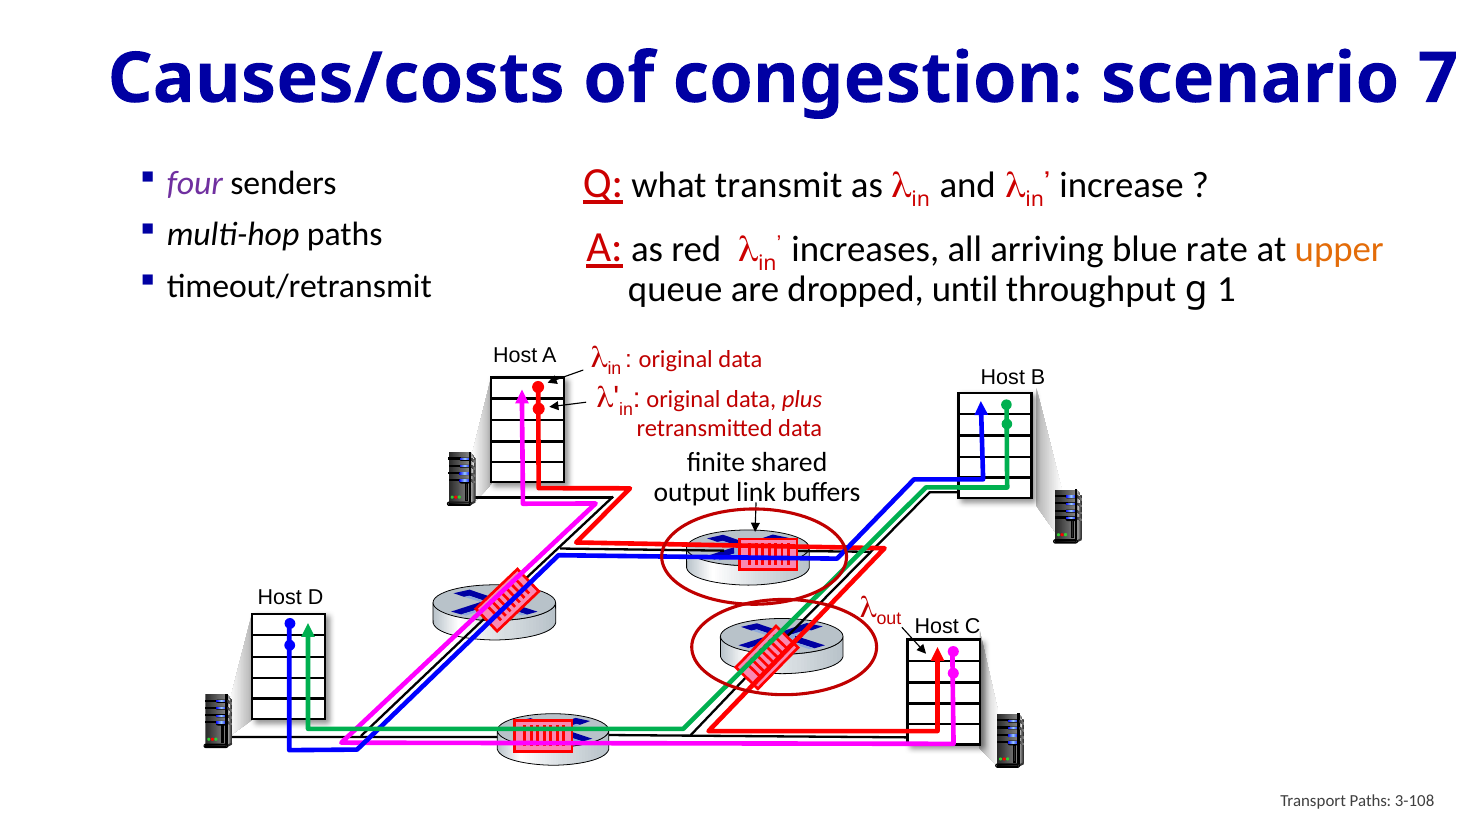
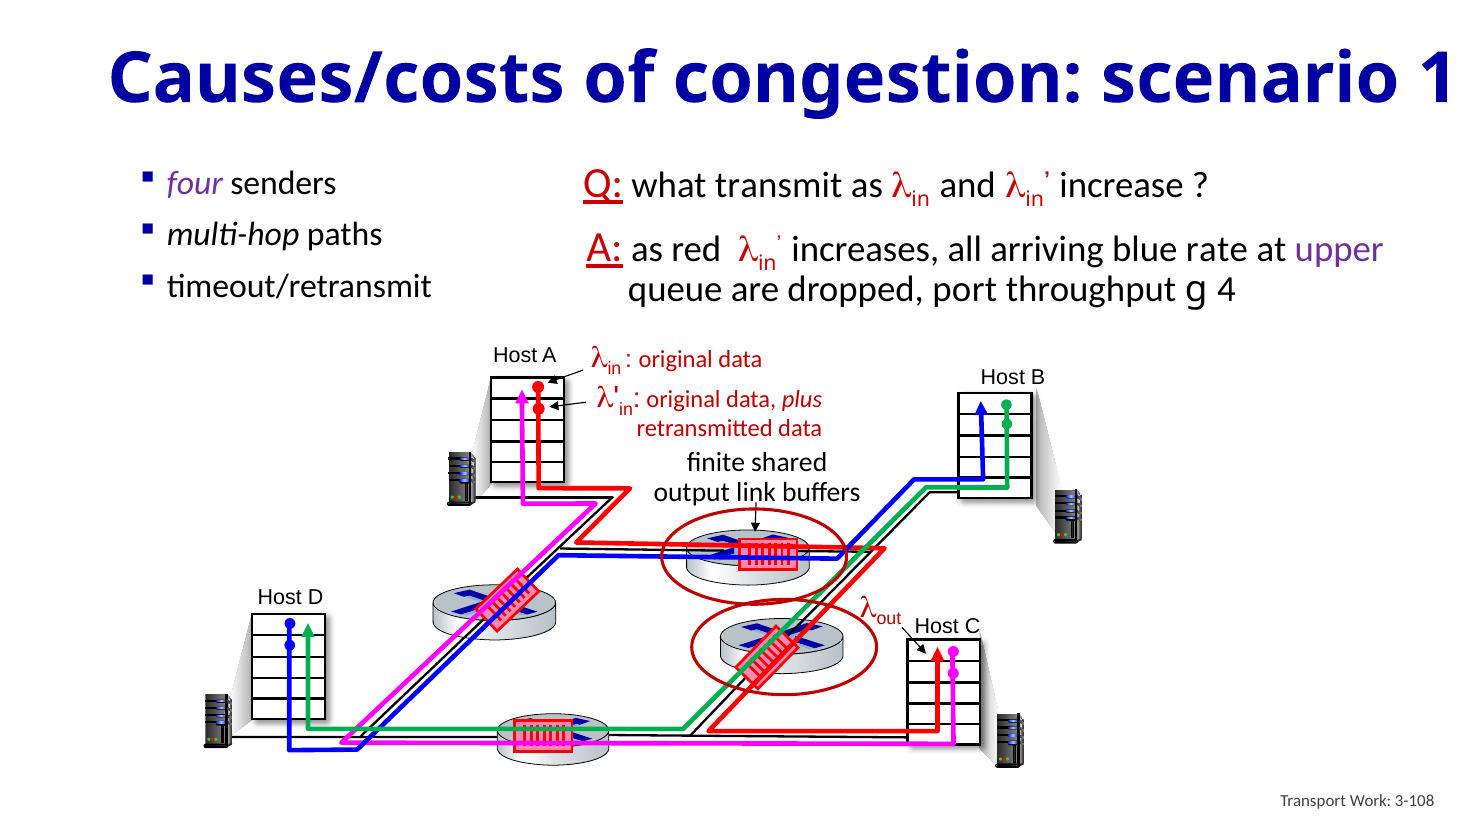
7: 7 -> 1
upper colour: orange -> purple
until: until -> port
1: 1 -> 4
Transport Paths: Paths -> Work
